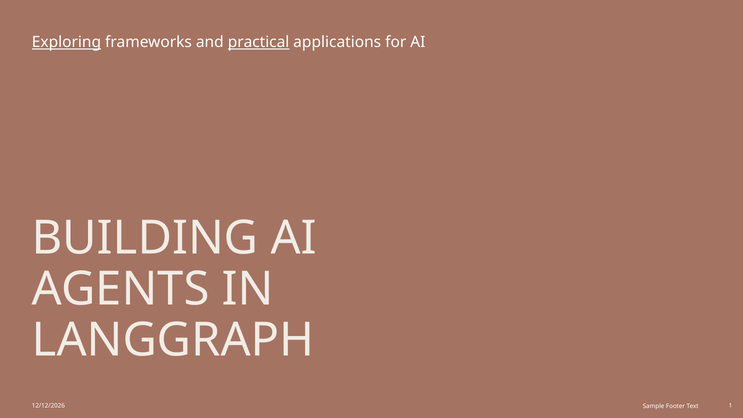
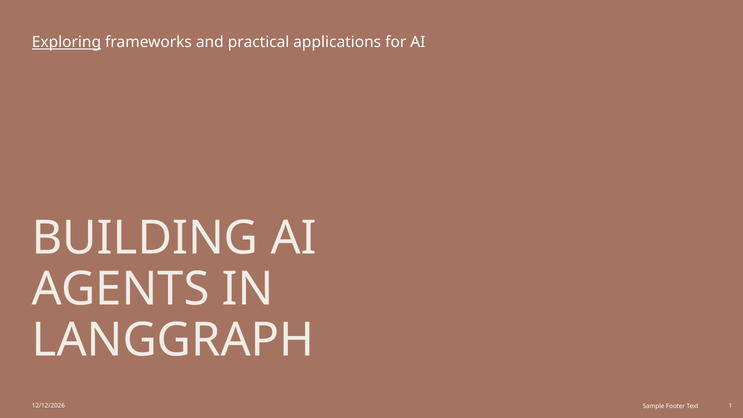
practical underline: present -> none
